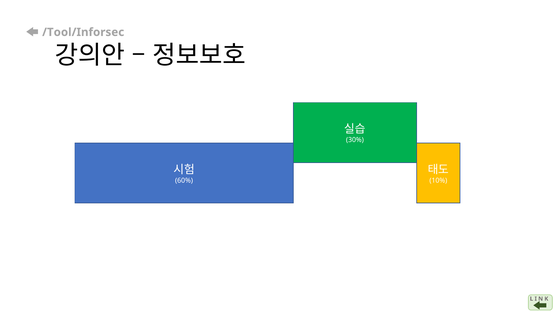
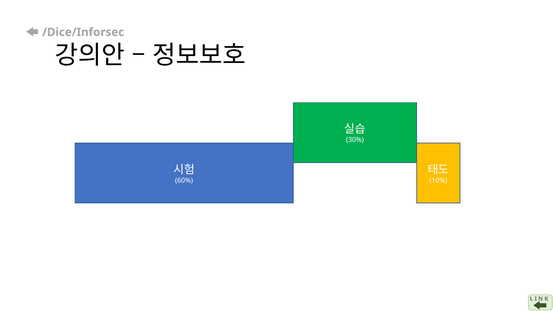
/Tool/Inforsec: /Tool/Inforsec -> /Dice/Inforsec
